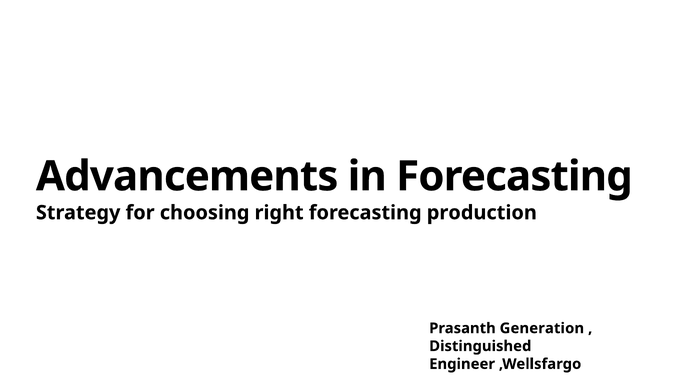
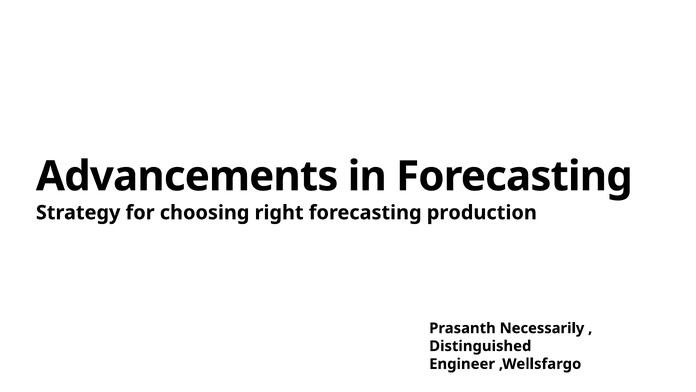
Generation: Generation -> Necessarily
